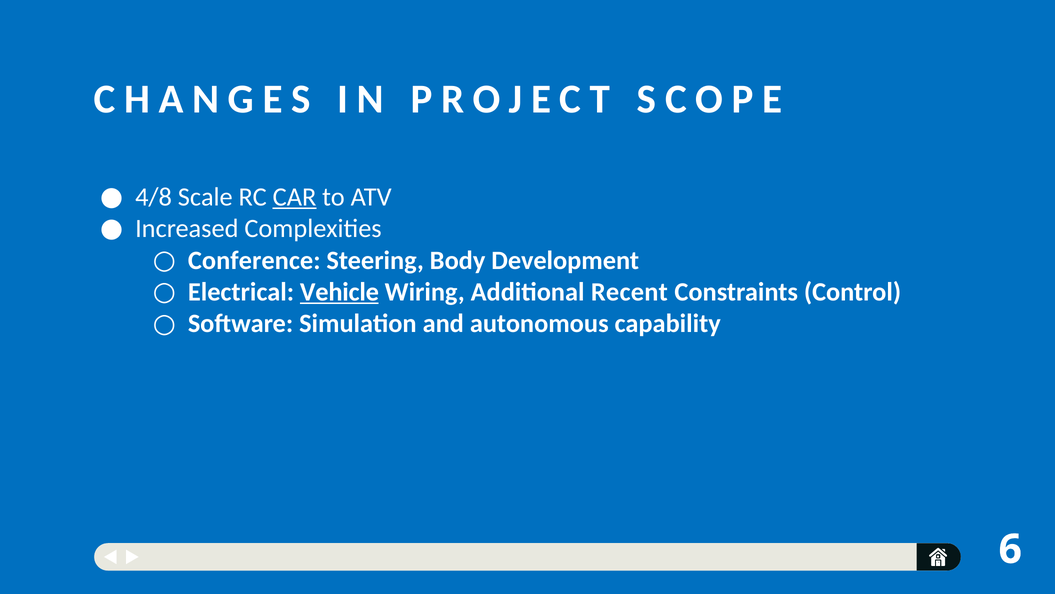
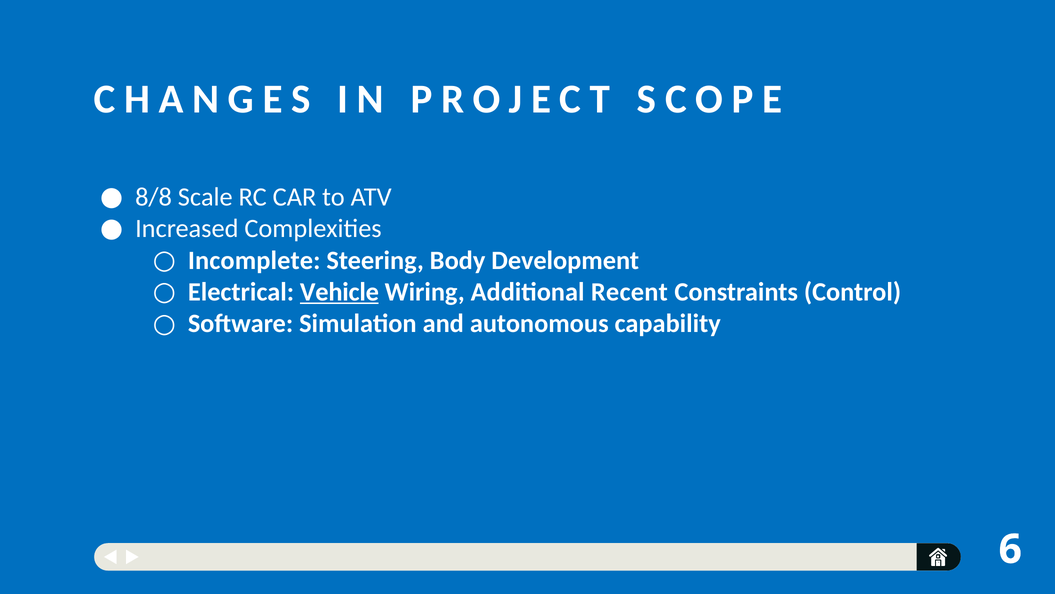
4/8: 4/8 -> 8/8
CAR underline: present -> none
Conference: Conference -> Incomplete
